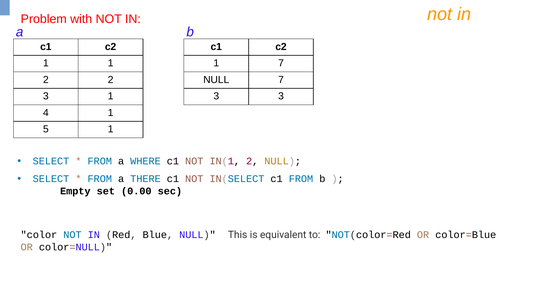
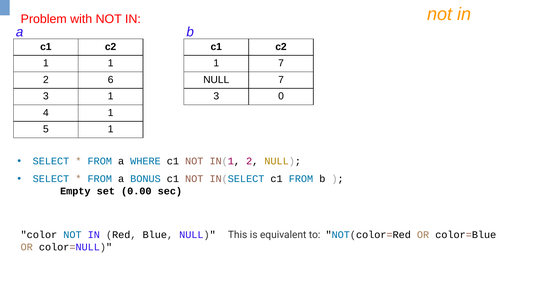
2 2: 2 -> 6
3 3: 3 -> 0
THERE: THERE -> BONUS
